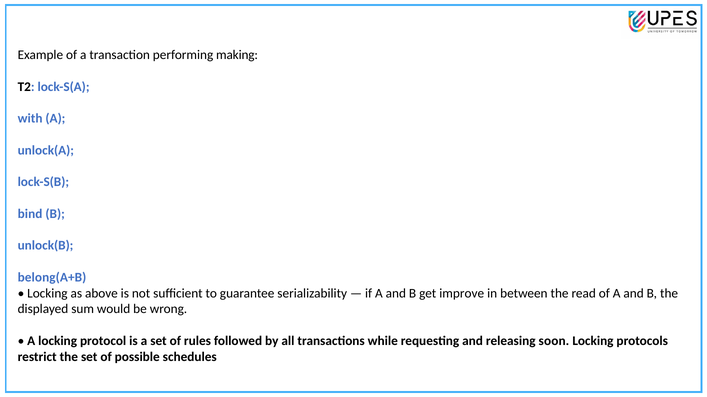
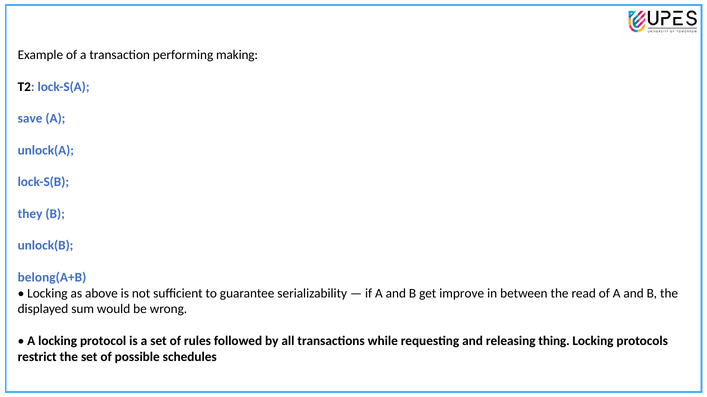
with: with -> save
bind: bind -> they
soon: soon -> thing
